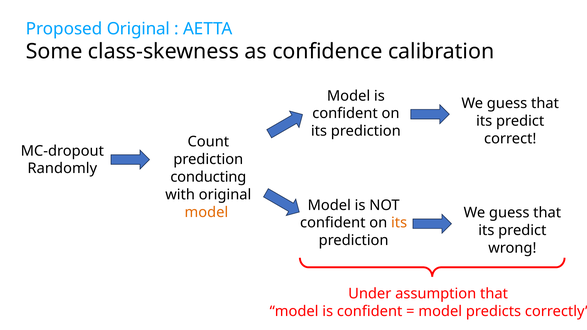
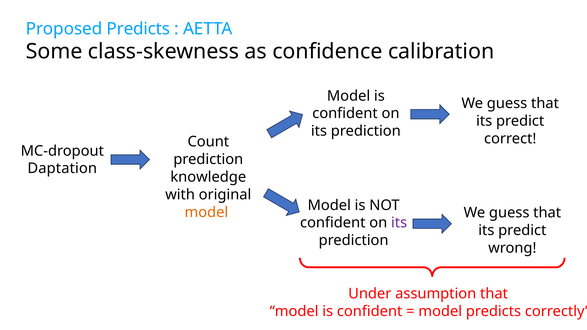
Proposed Original: Original -> Predicts
Randomly: Randomly -> Daptation
conducting: conducting -> knowledge
its at (399, 223) colour: orange -> purple
